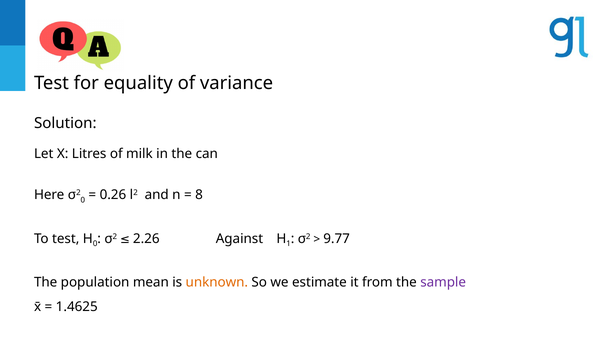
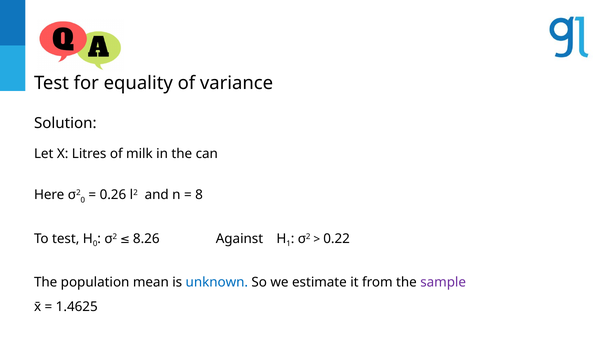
2.26: 2.26 -> 8.26
9.77: 9.77 -> 0.22
unknown colour: orange -> blue
